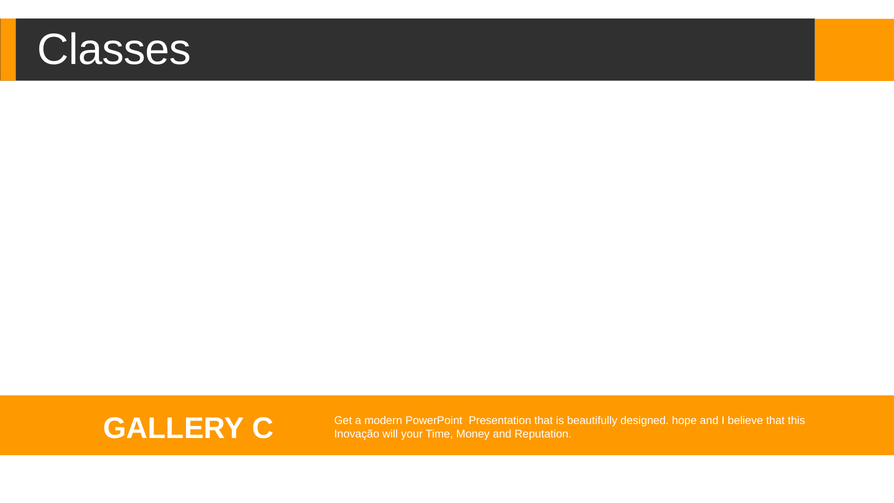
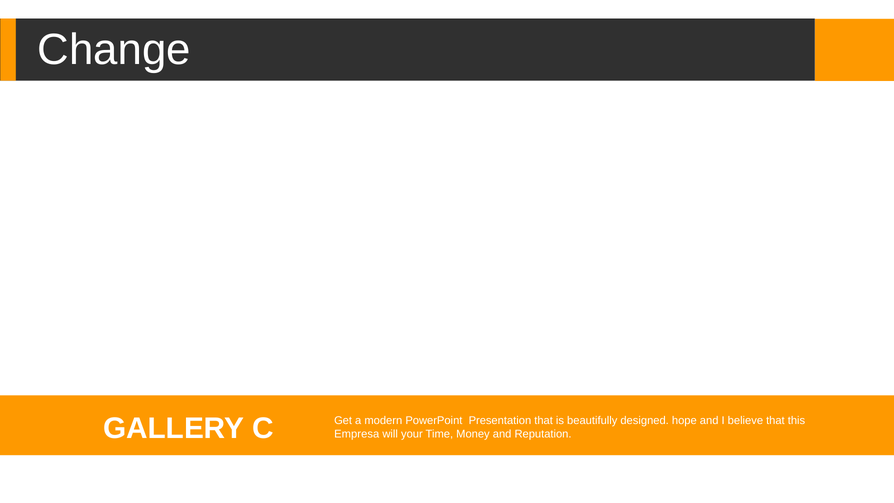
Classes: Classes -> Change
Inovação: Inovação -> Empresa
